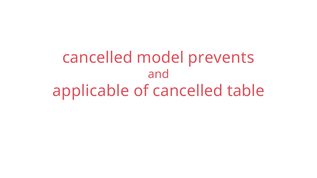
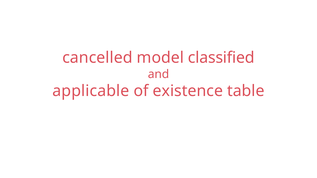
prevents: prevents -> classified
of cancelled: cancelled -> existence
